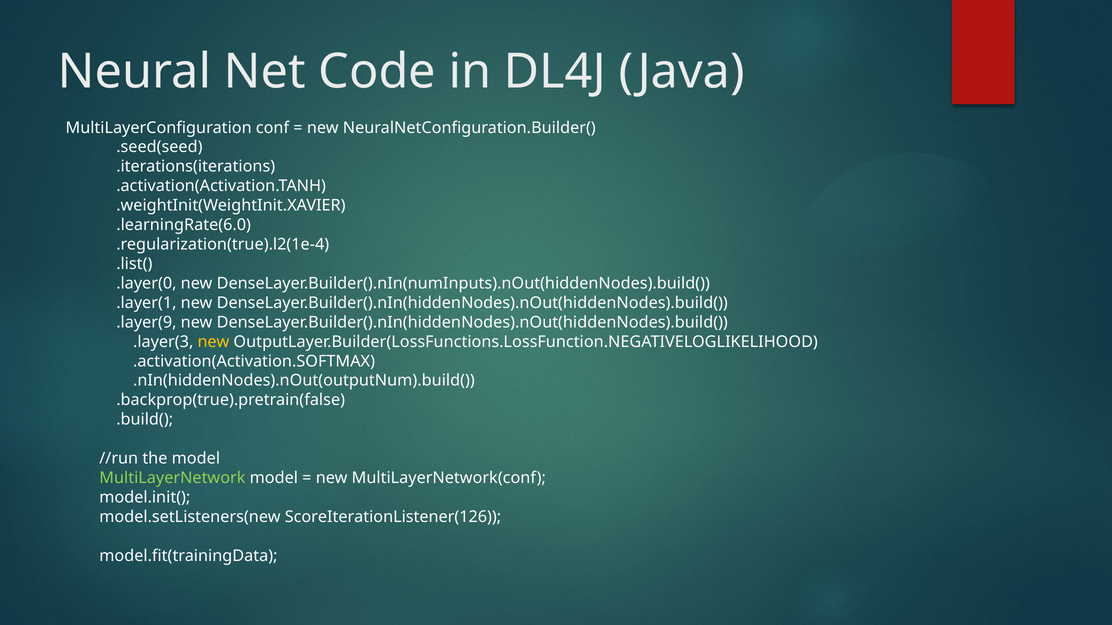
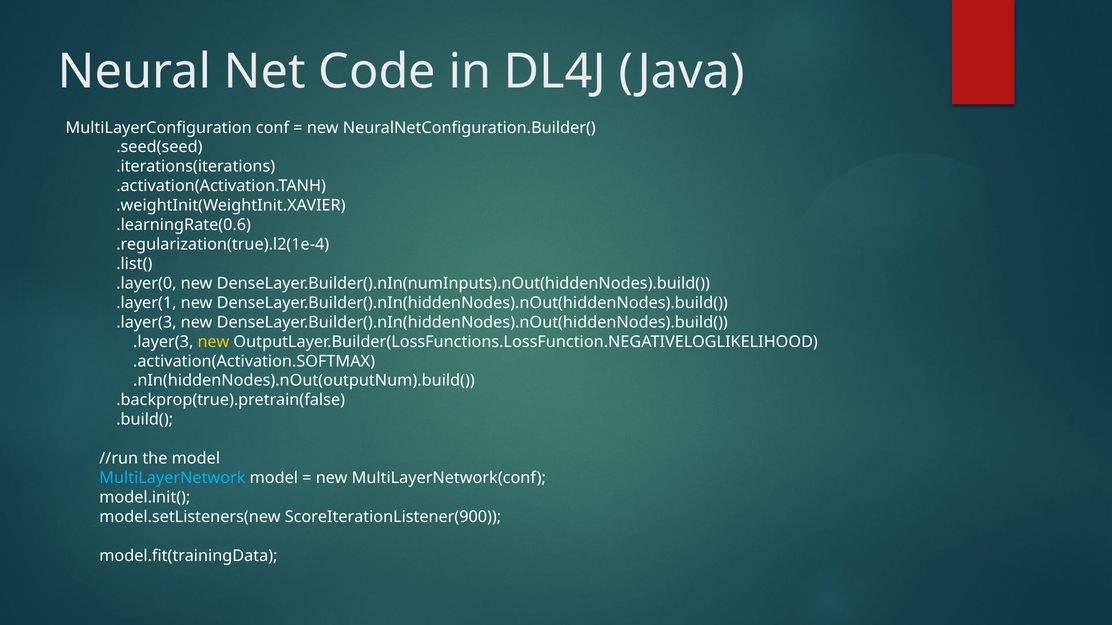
.learningRate(6.0: .learningRate(6.0 -> .learningRate(0.6
.layer(9 at (146, 322): .layer(9 -> .layer(3
MultiLayerNetwork colour: light green -> light blue
ScoreIterationListener(126: ScoreIterationListener(126 -> ScoreIterationListener(900
